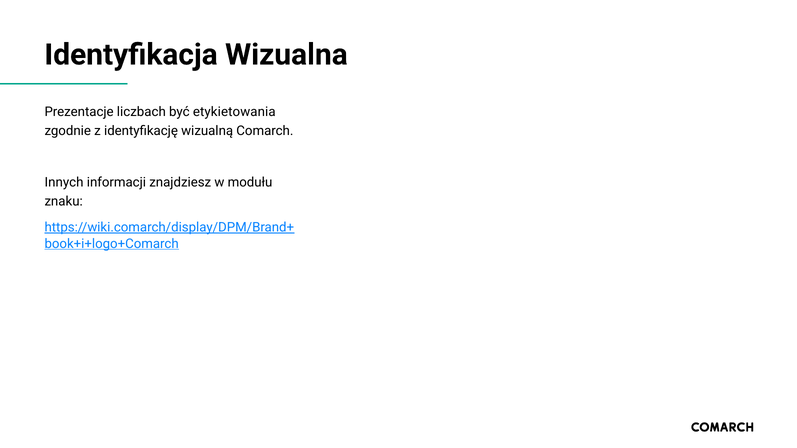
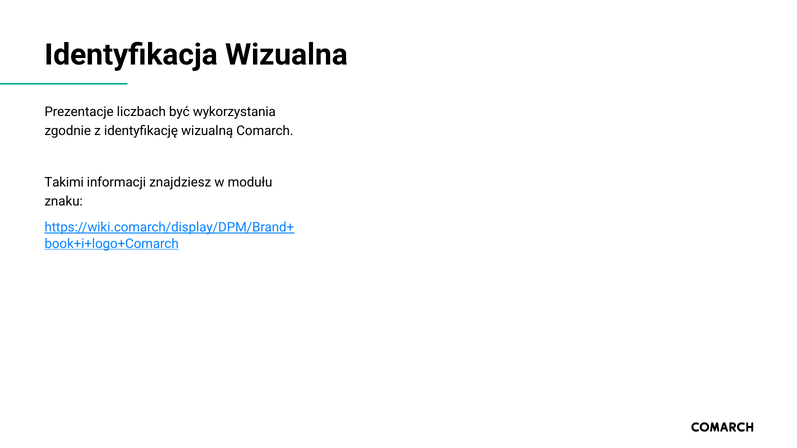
etykietowania: etykietowania -> wykorzystania
Innych: Innych -> Takimi
